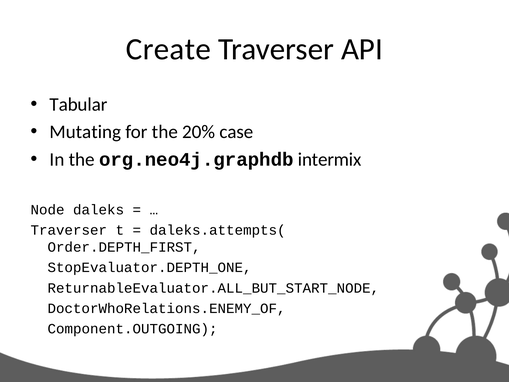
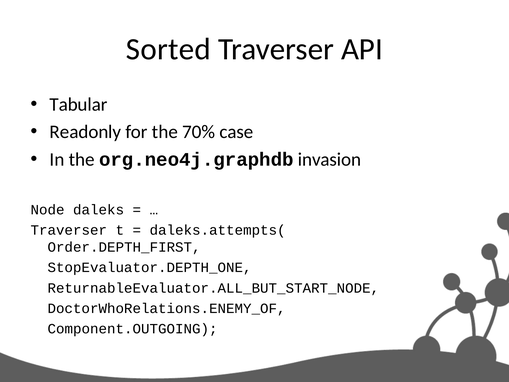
Create: Create -> Sorted
Mutating: Mutating -> Readonly
20%: 20% -> 70%
intermix: intermix -> invasion
